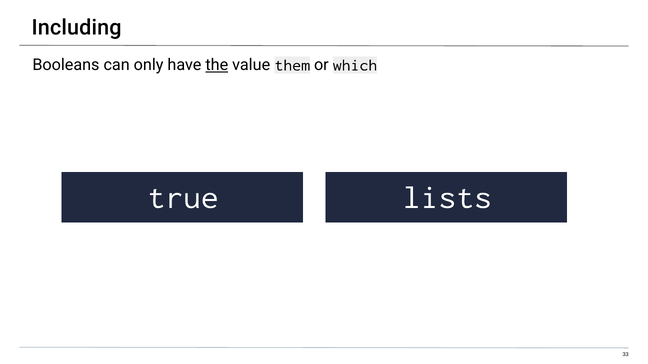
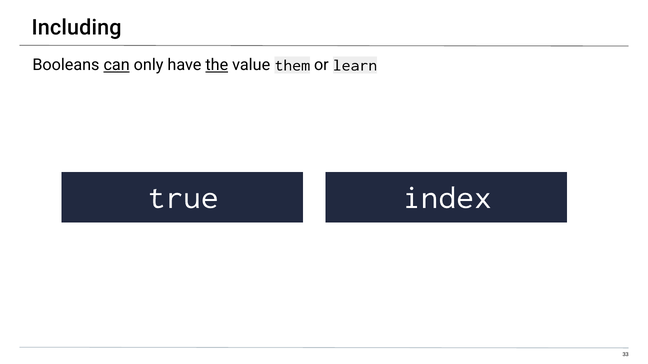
can underline: none -> present
which: which -> learn
lists: lists -> index
